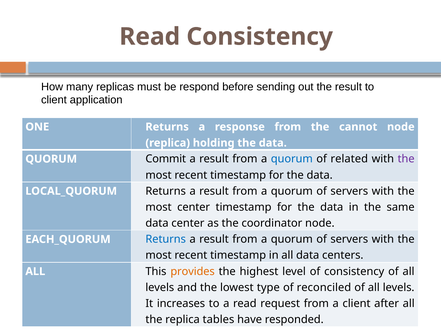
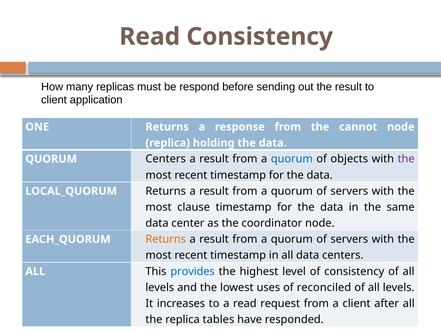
QUORUM Commit: Commit -> Centers
related: related -> objects
most center: center -> clause
Returns at (166, 239) colour: blue -> orange
provides colour: orange -> blue
type: type -> uses
